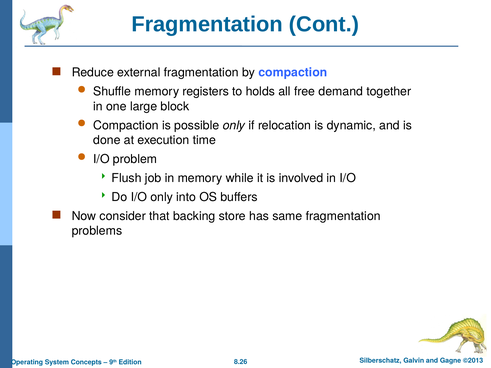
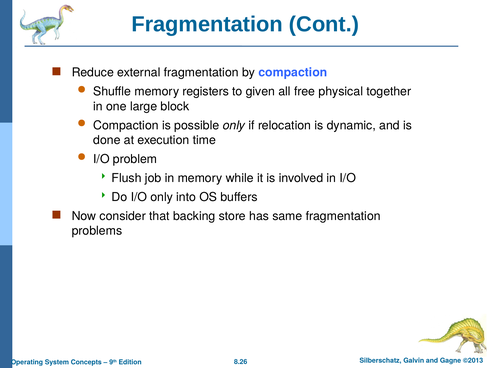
holds: holds -> given
demand: demand -> physical
